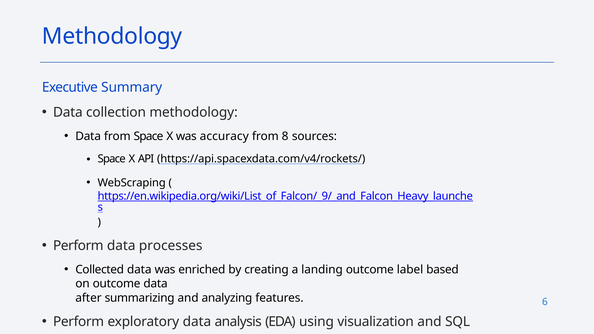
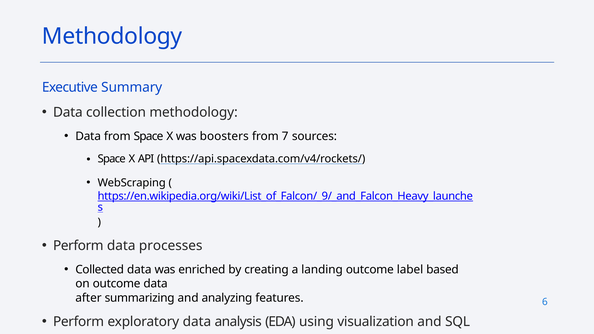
accuracy: accuracy -> boosters
8: 8 -> 7
